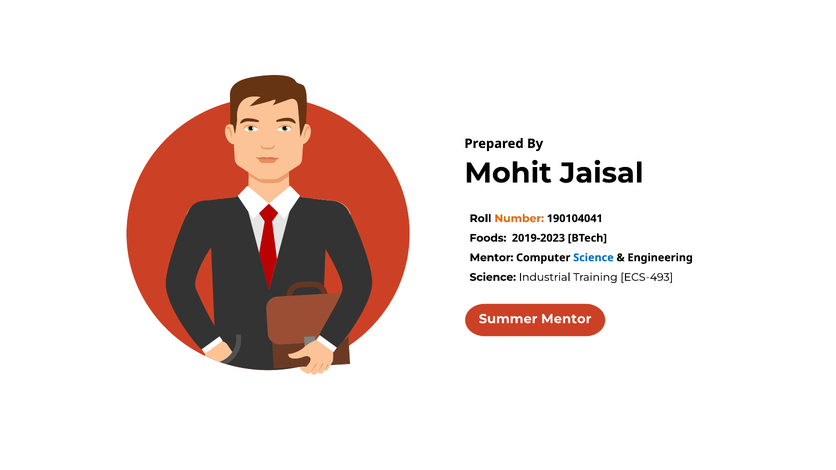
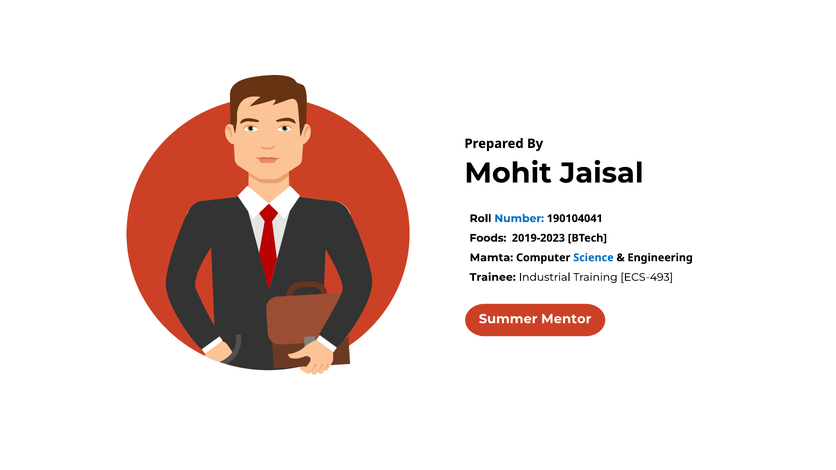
Number colour: orange -> blue
Mentor at (492, 258): Mentor -> Mamta
Science at (493, 277): Science -> Trainee
